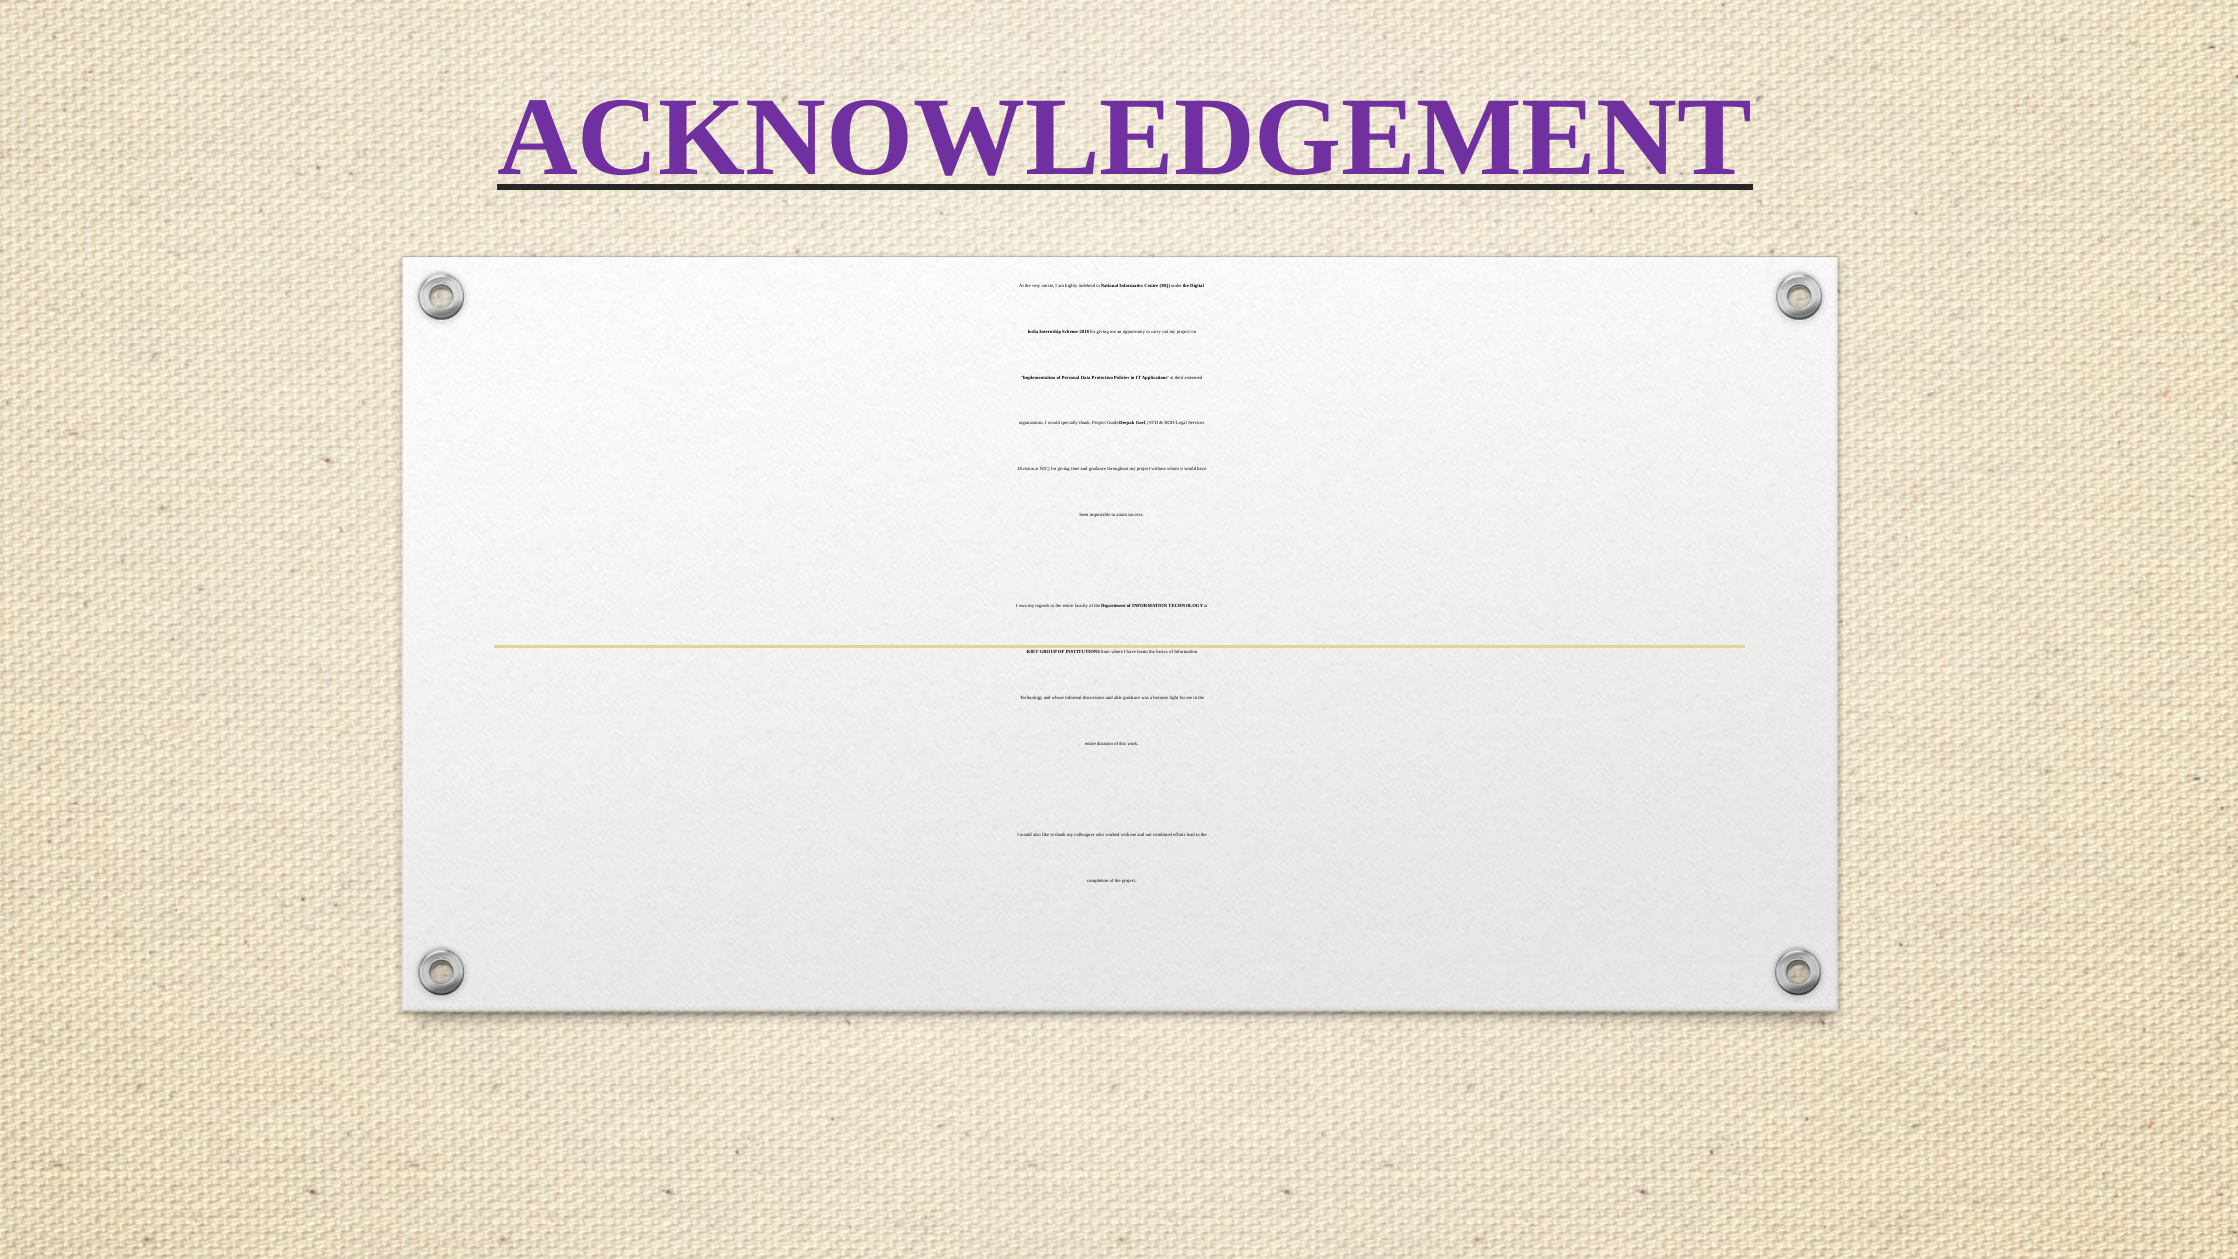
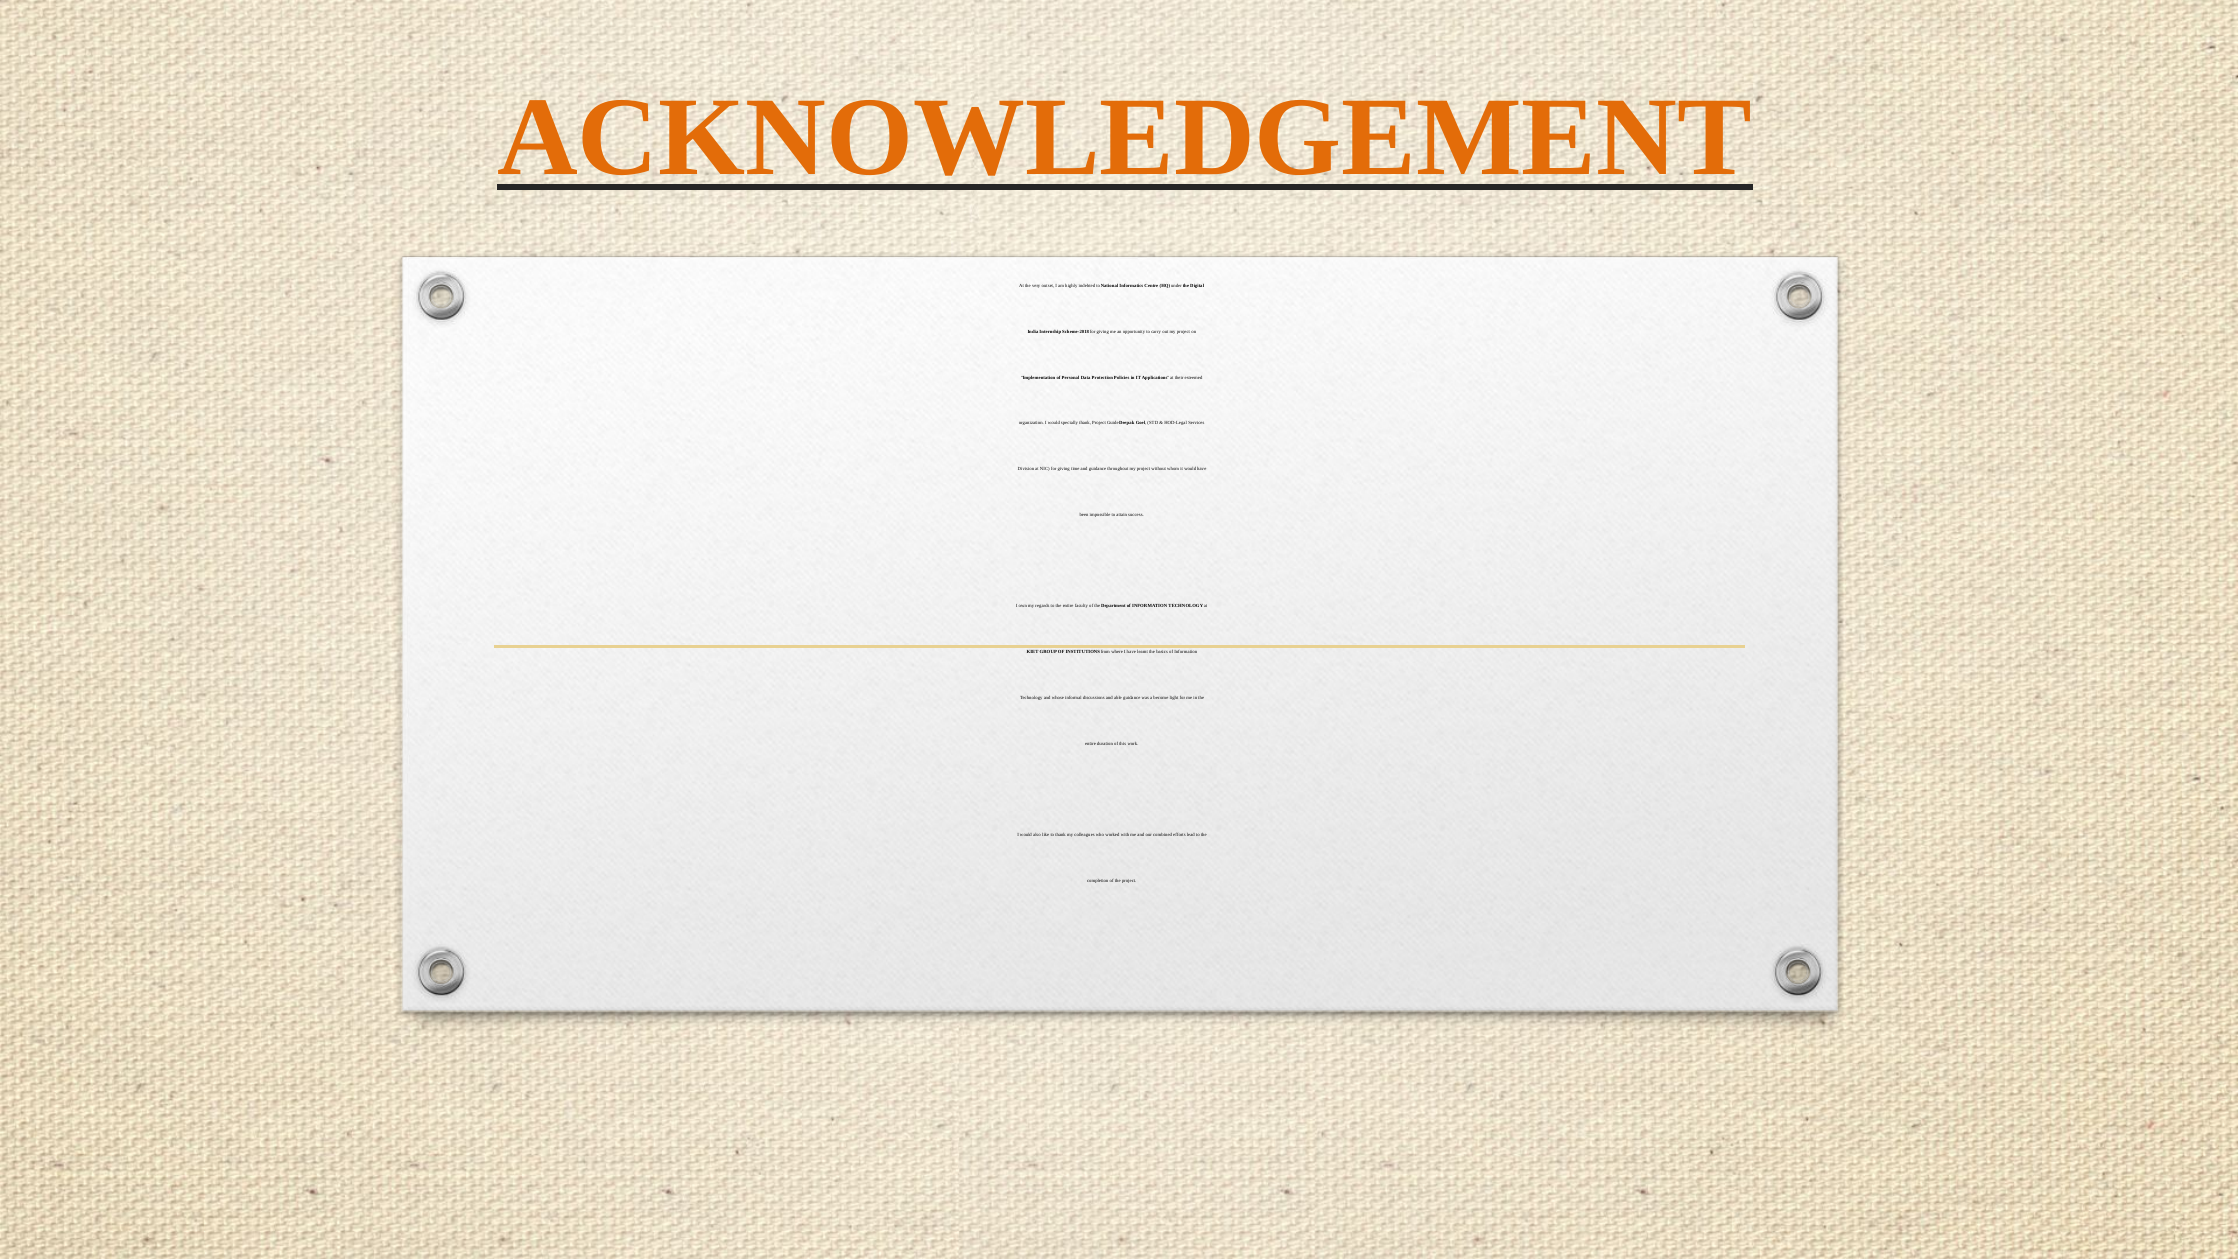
ACKNOWLEDGEMENT colour: purple -> orange
